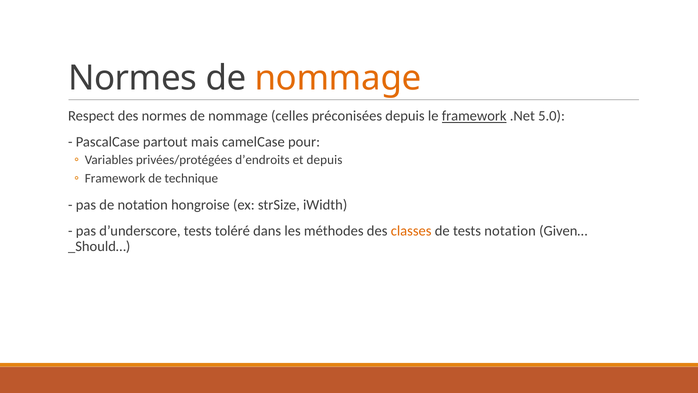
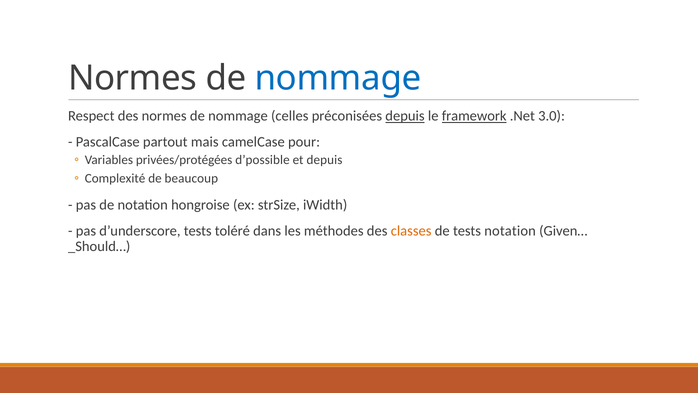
nommage at (338, 78) colour: orange -> blue
depuis at (405, 116) underline: none -> present
5.0: 5.0 -> 3.0
d’endroits: d’endroits -> d’possible
Framework at (115, 178): Framework -> Complexité
technique: technique -> beaucoup
